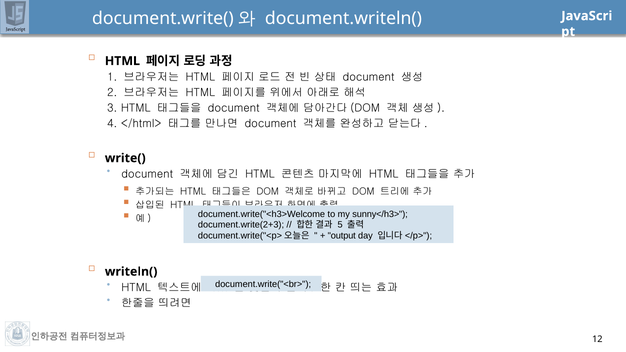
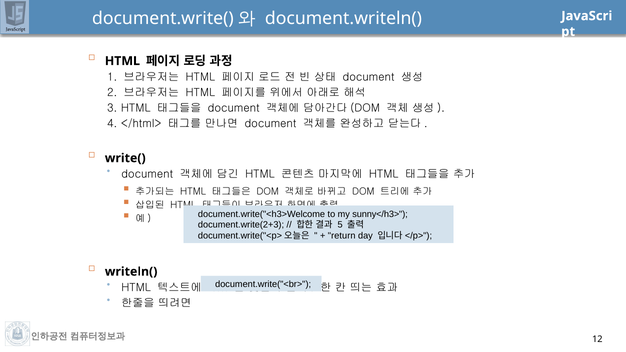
output: output -> return
